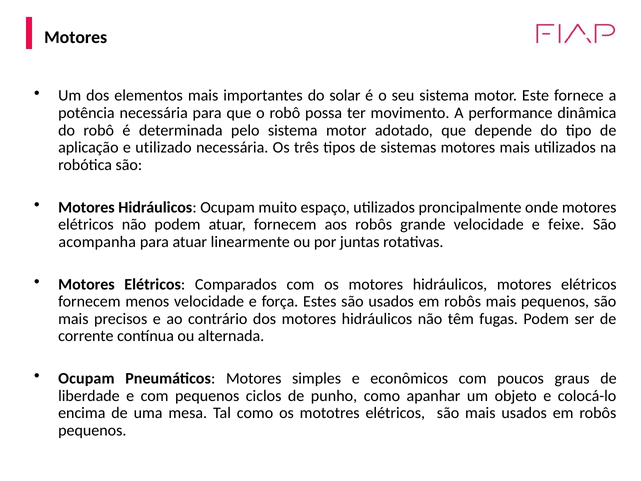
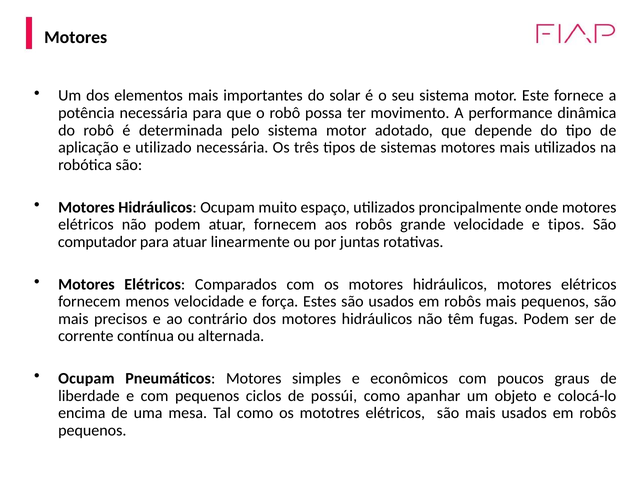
e feixe: feixe -> tipos
acompanha: acompanha -> computador
punho: punho -> possúi
